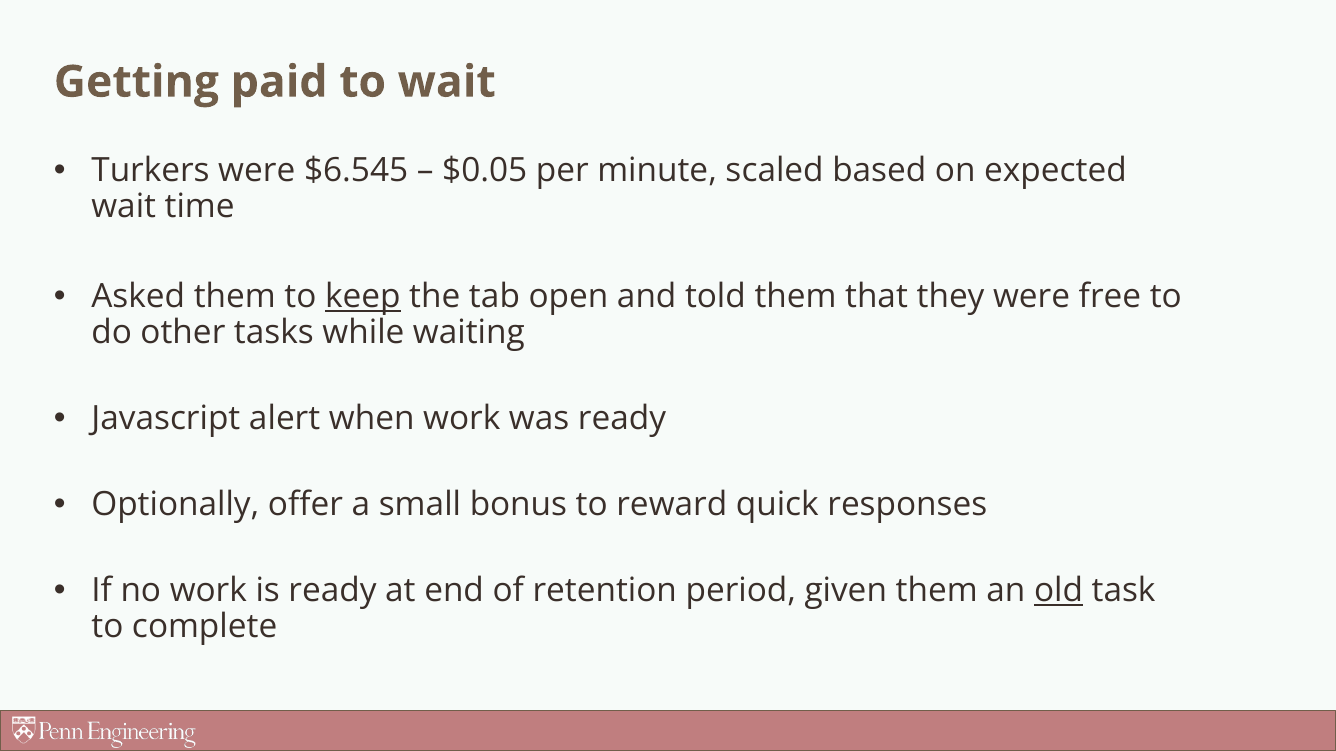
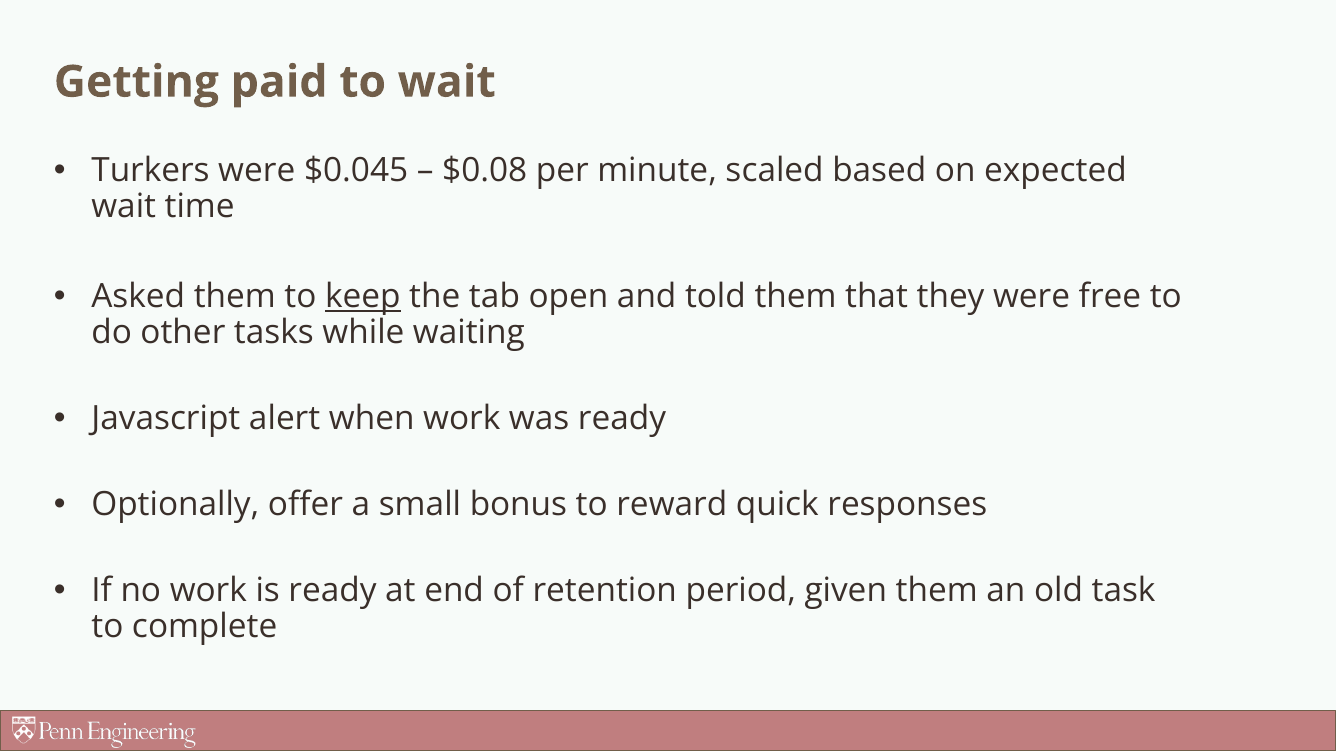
$6.545: $6.545 -> $0.045
$0.05: $0.05 -> $0.08
old underline: present -> none
